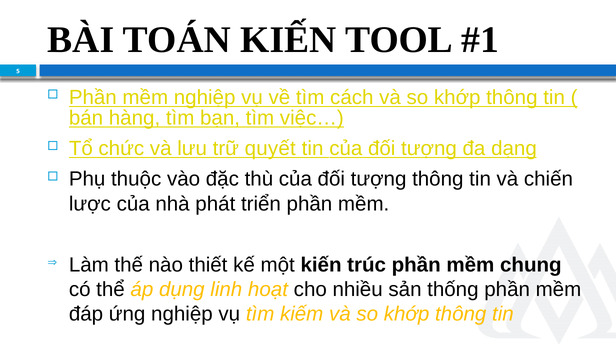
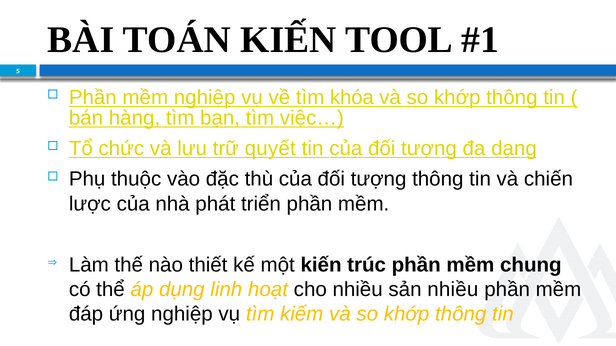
cách: cách -> khóa
sản thống: thống -> nhiều
